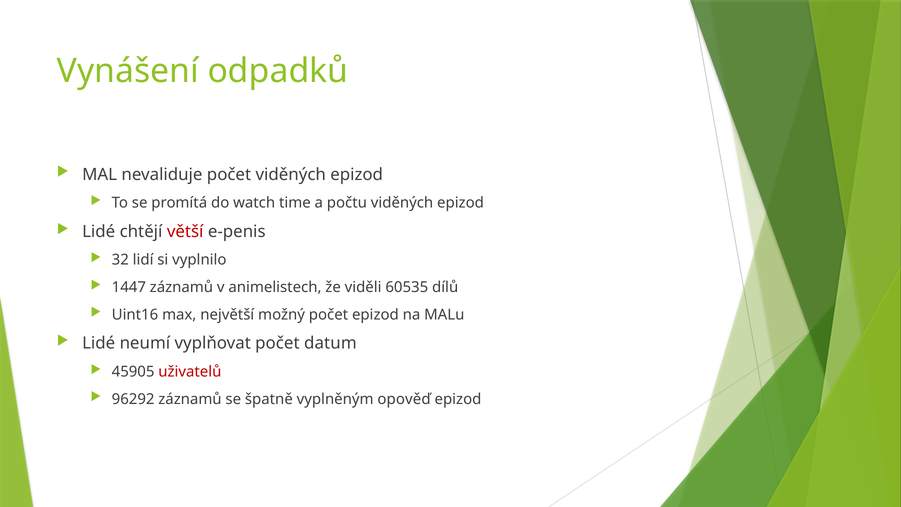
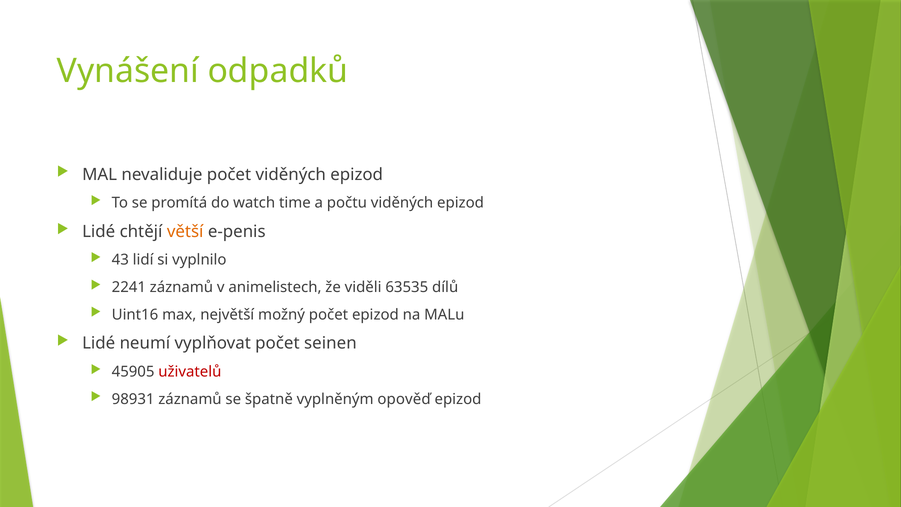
větší colour: red -> orange
32: 32 -> 43
1447: 1447 -> 2241
60535: 60535 -> 63535
datum: datum -> seinen
96292: 96292 -> 98931
